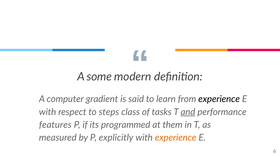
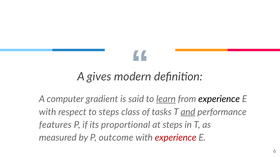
some: some -> gives
learn underline: none -> present
programmed: programmed -> proportional
at them: them -> steps
explicitly: explicitly -> outcome
experience at (176, 138) colour: orange -> red
